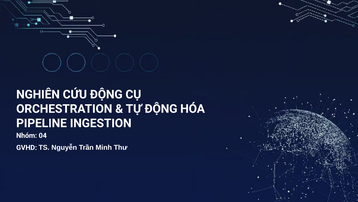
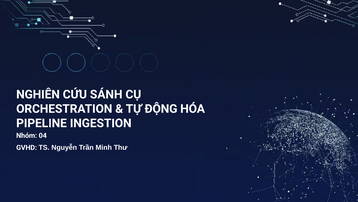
CỨU ĐỘNG: ĐỘNG -> SÁNH
